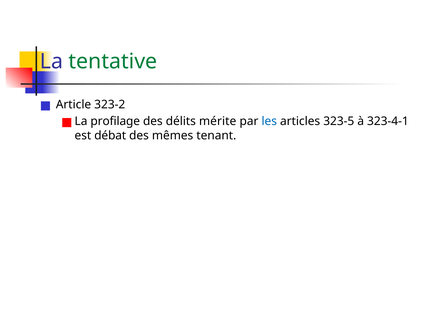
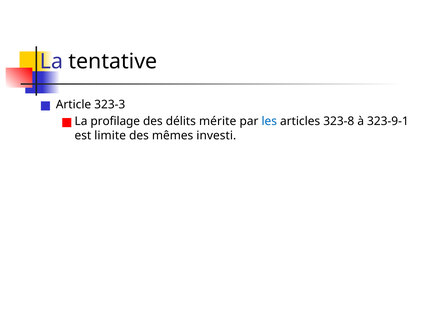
tentative colour: green -> black
323-2: 323-2 -> 323-3
323-5: 323-5 -> 323-8
323-4-1: 323-4-1 -> 323-9-1
débat: débat -> limite
tenant: tenant -> investi
